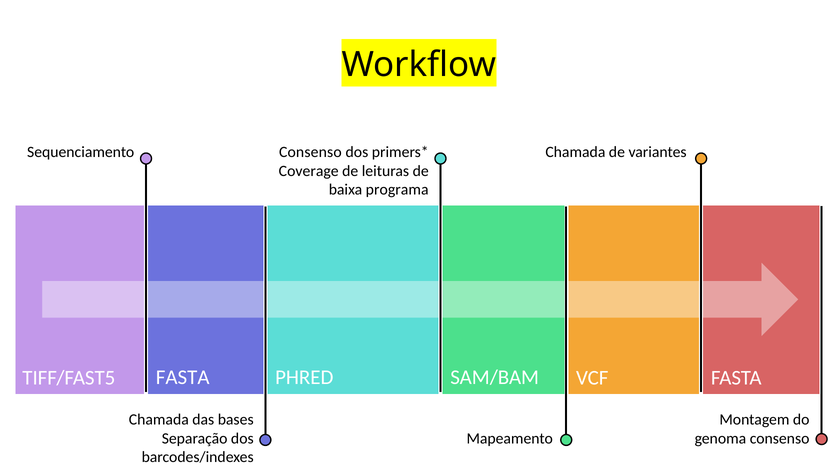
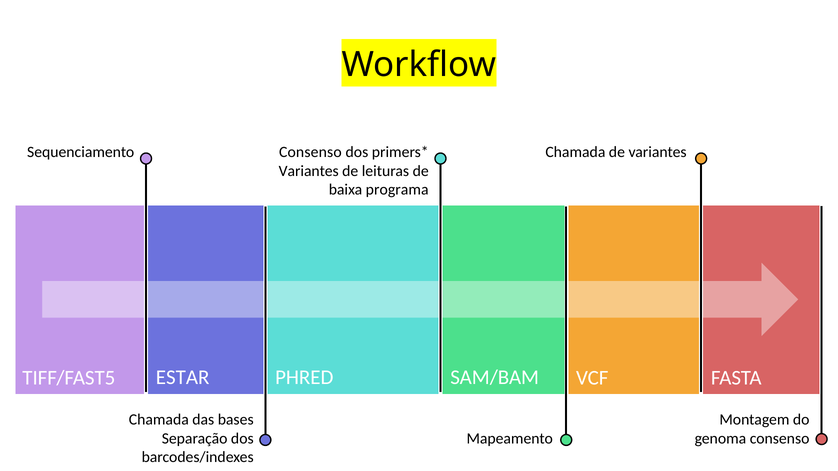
Coverage at (309, 171): Coverage -> Variantes
FASTA at (183, 377): FASTA -> ESTAR
